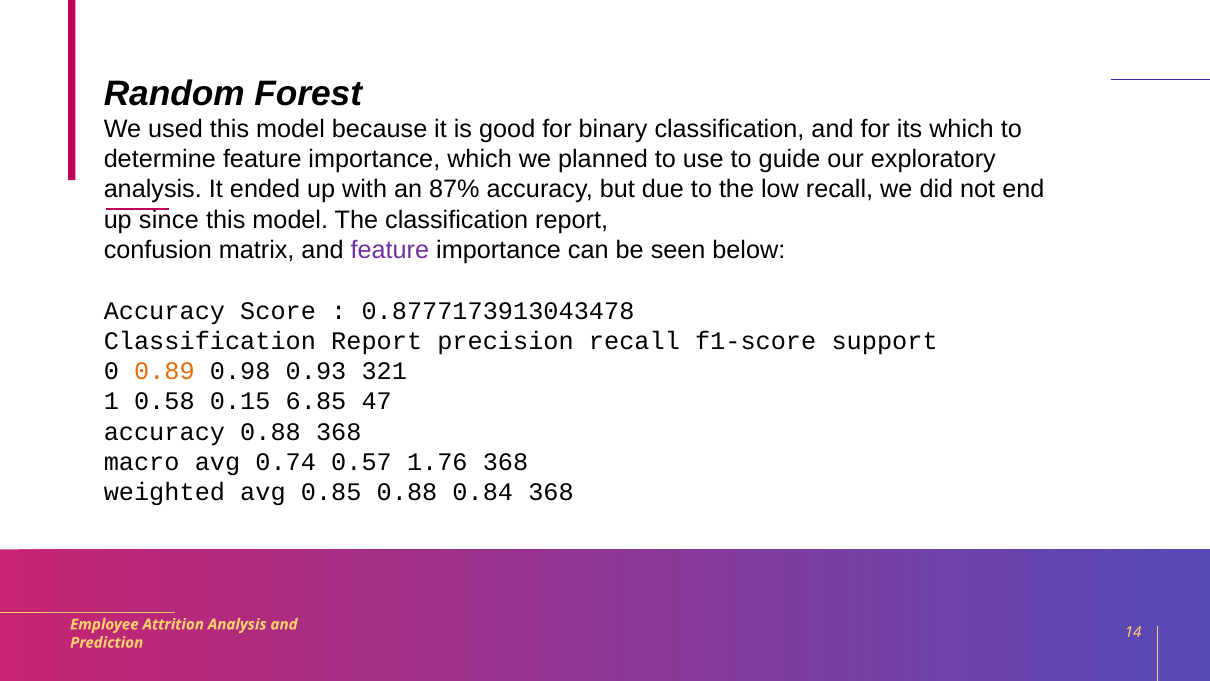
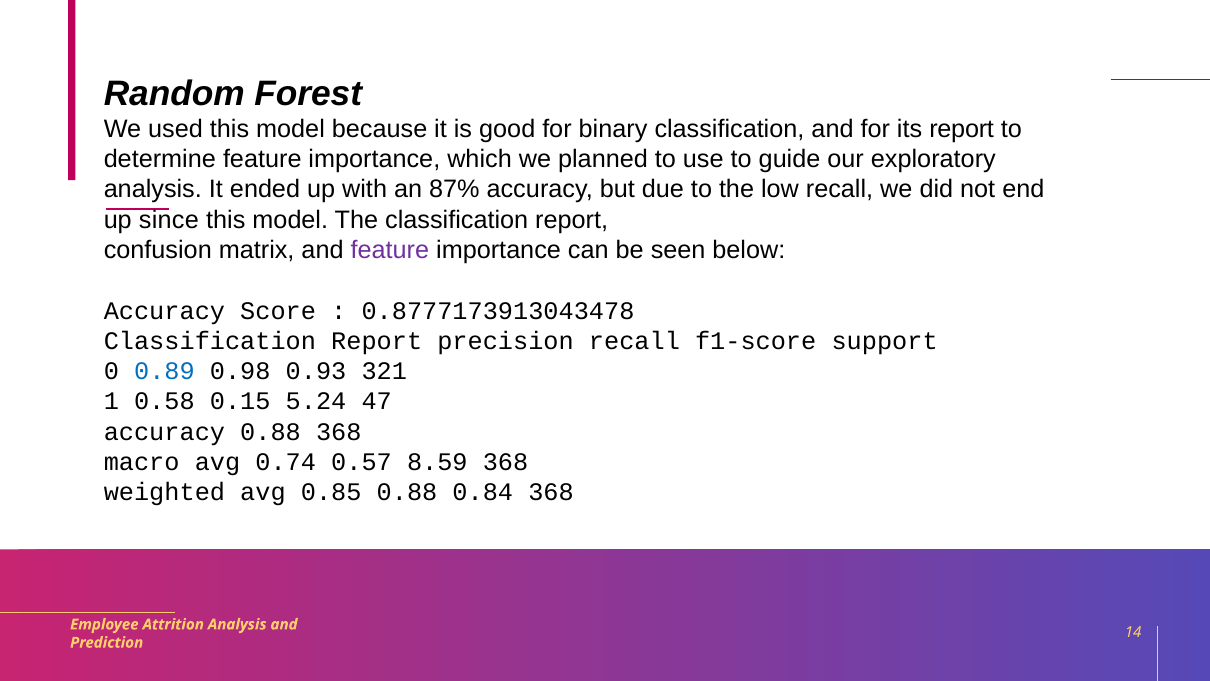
its which: which -> report
0.89 colour: orange -> blue
6.85: 6.85 -> 5.24
1.76: 1.76 -> 8.59
